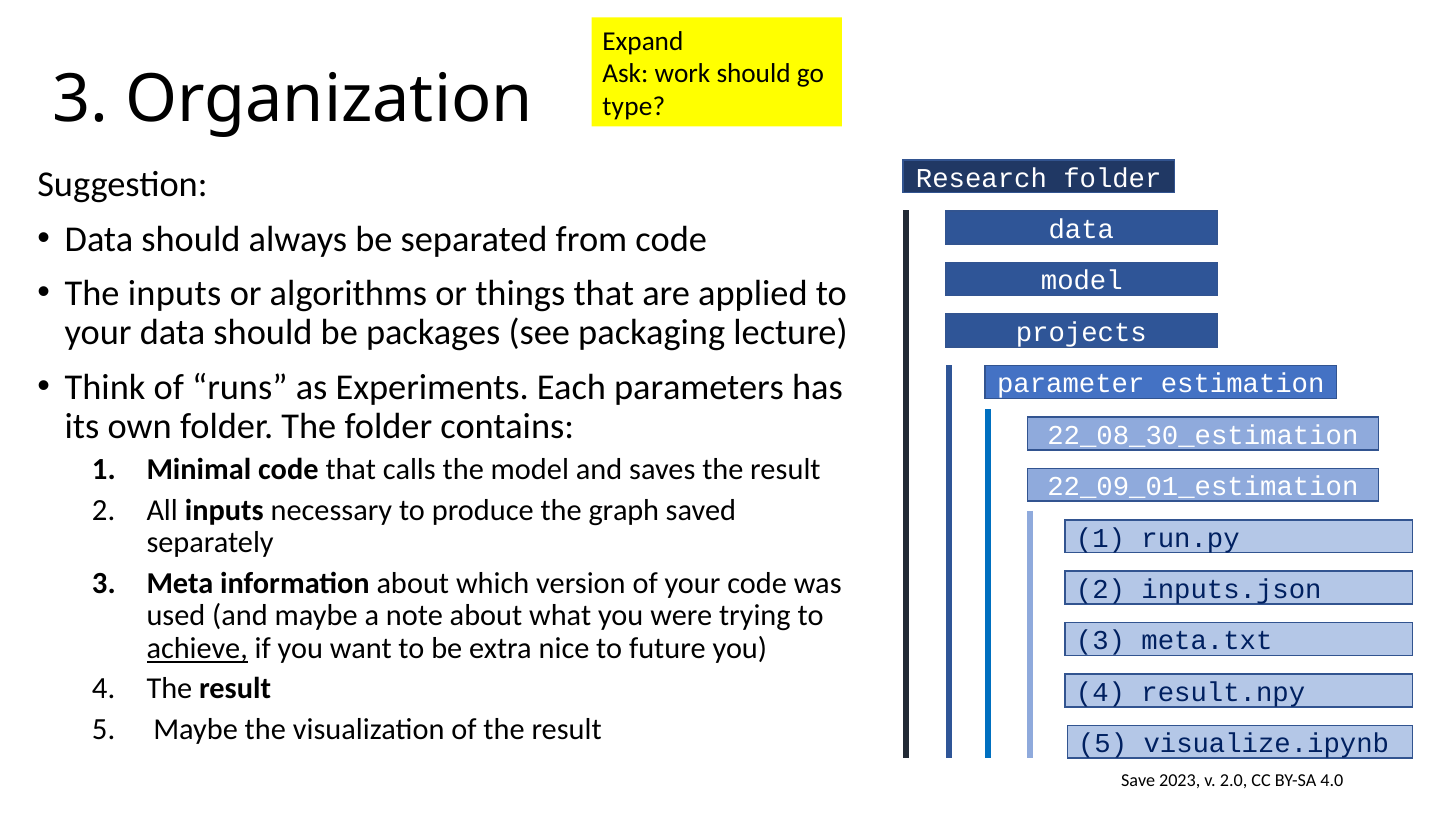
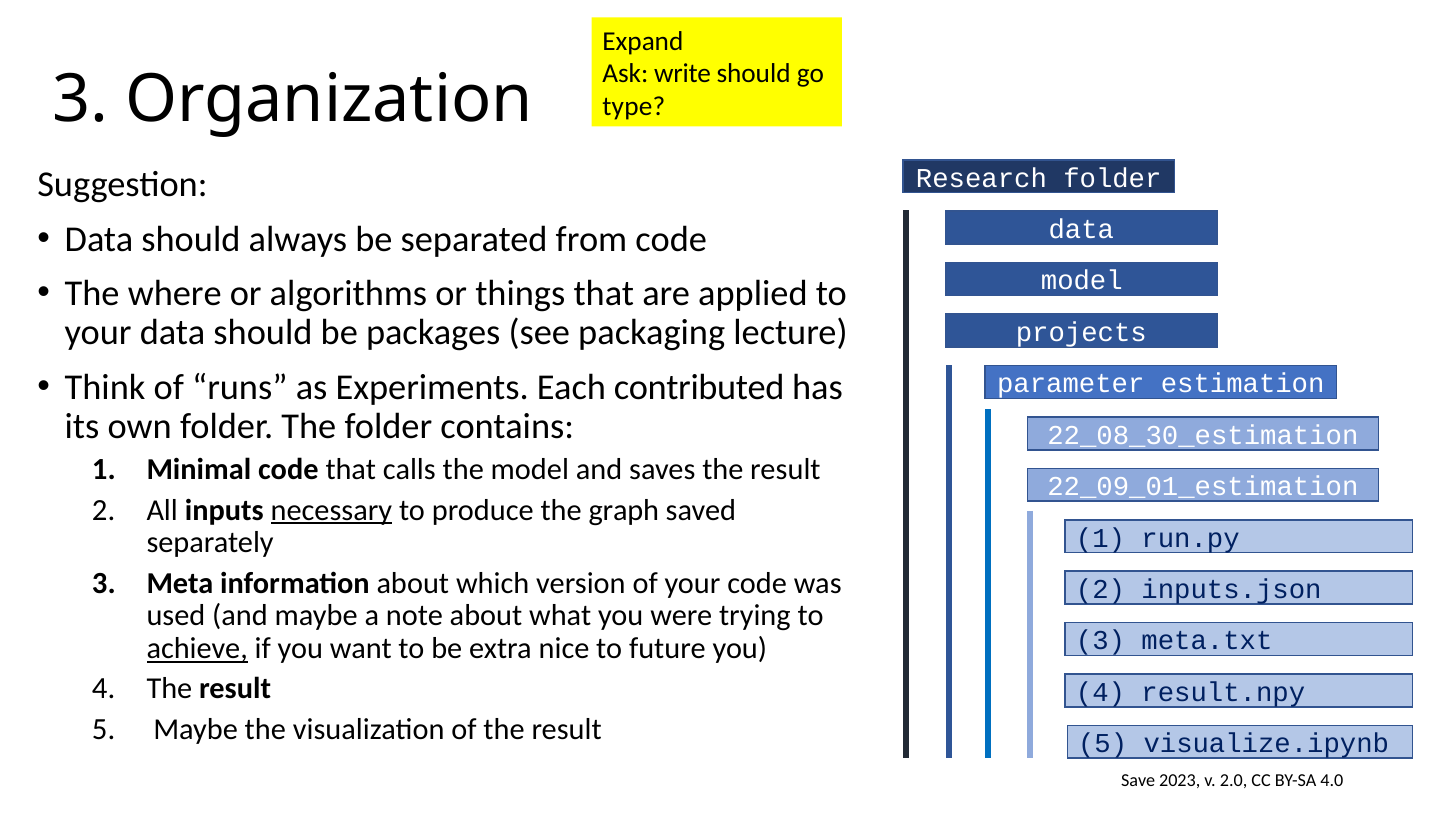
work: work -> write
The inputs: inputs -> where
parameters: parameters -> contributed
necessary underline: none -> present
